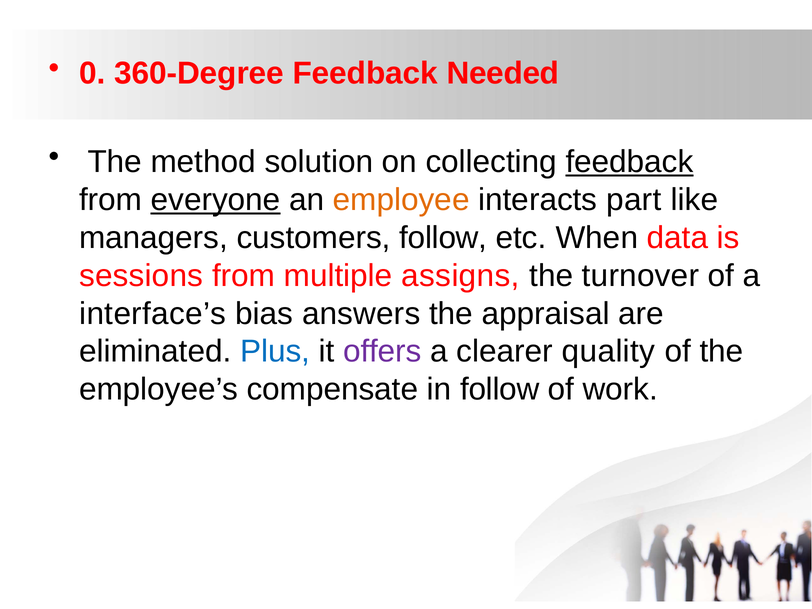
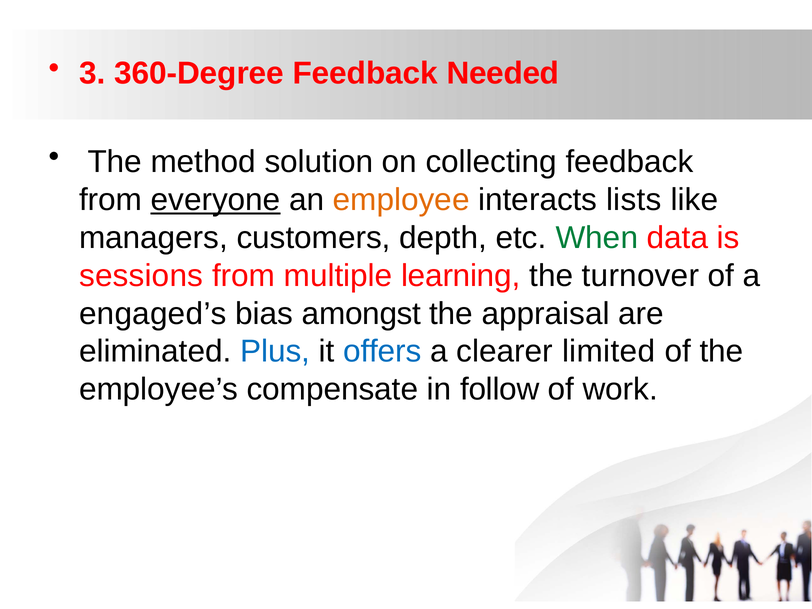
0: 0 -> 3
feedback at (630, 162) underline: present -> none
part: part -> lists
customers follow: follow -> depth
When colour: black -> green
assigns: assigns -> learning
interface’s: interface’s -> engaged’s
answers: answers -> amongst
offers colour: purple -> blue
quality: quality -> limited
